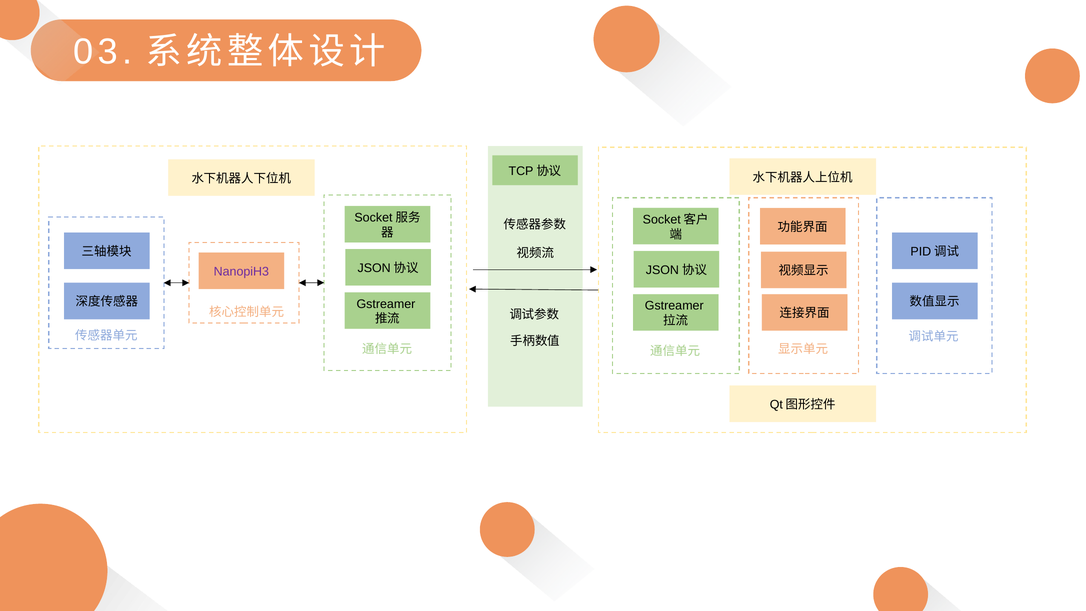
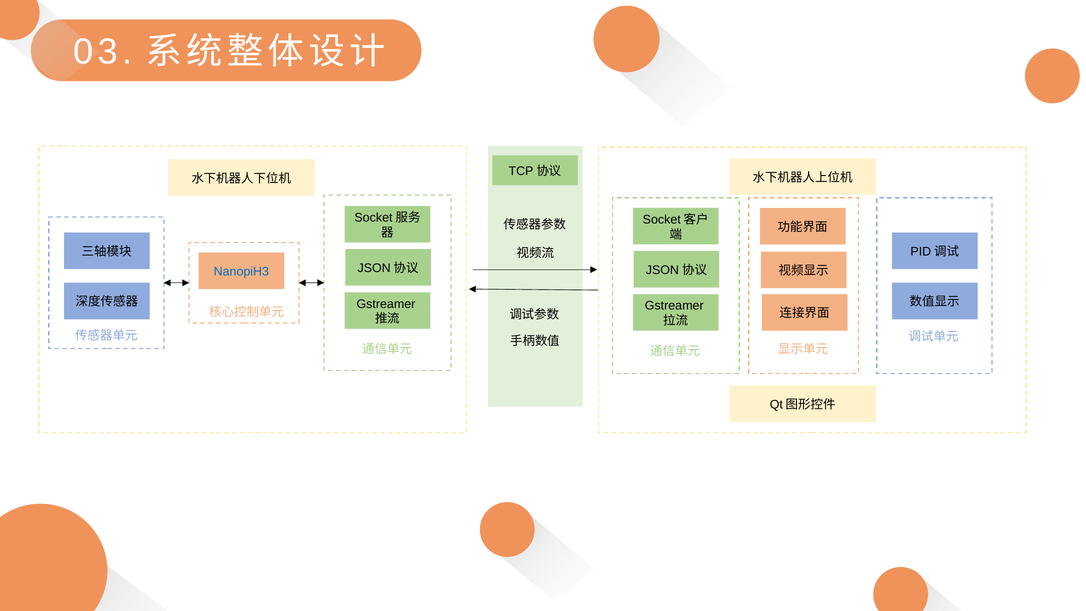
NanopiH3 colour: purple -> blue
